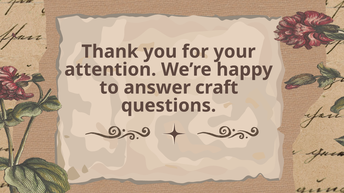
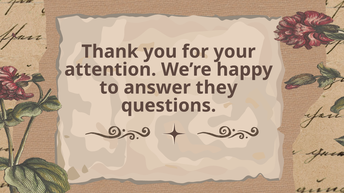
craft: craft -> they
